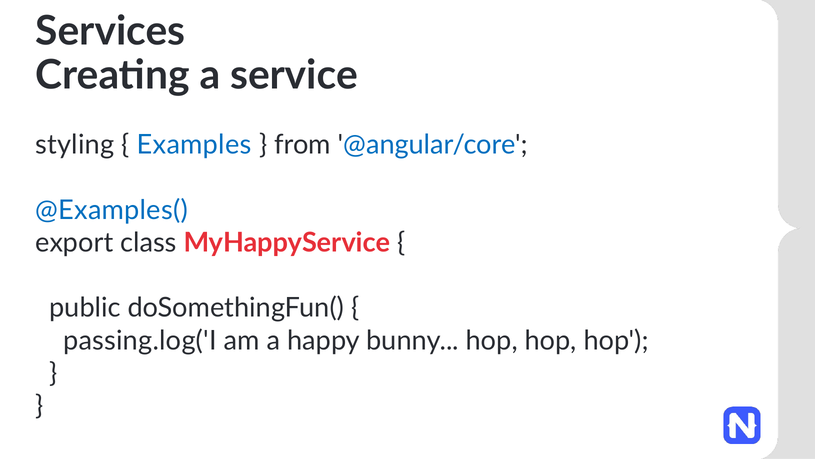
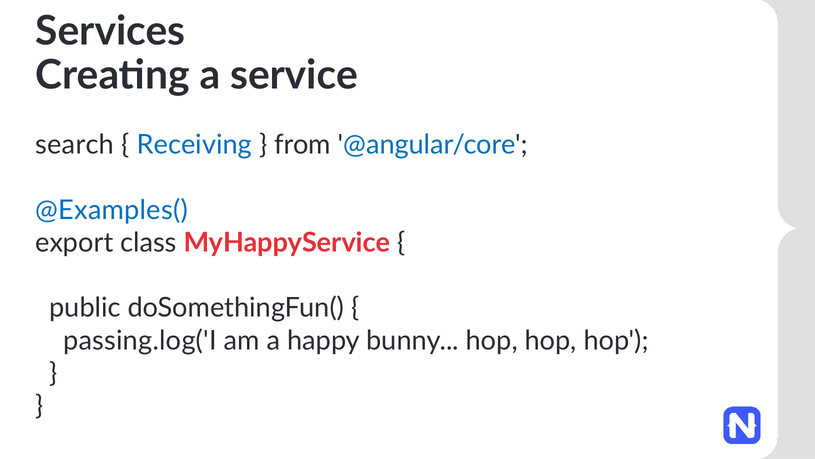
styling: styling -> search
Examples: Examples -> Receiving
